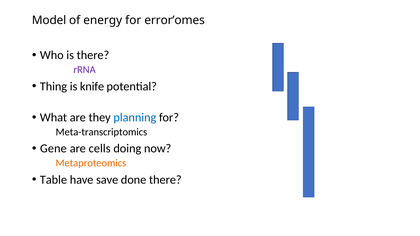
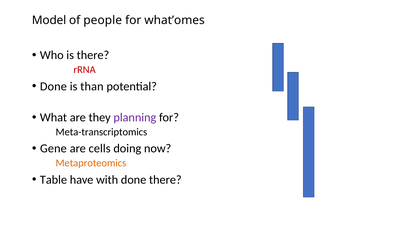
energy: energy -> people
error’omes: error’omes -> what’omes
rRNA colour: purple -> red
Thing at (53, 86): Thing -> Done
knife: knife -> than
planning colour: blue -> purple
save: save -> with
